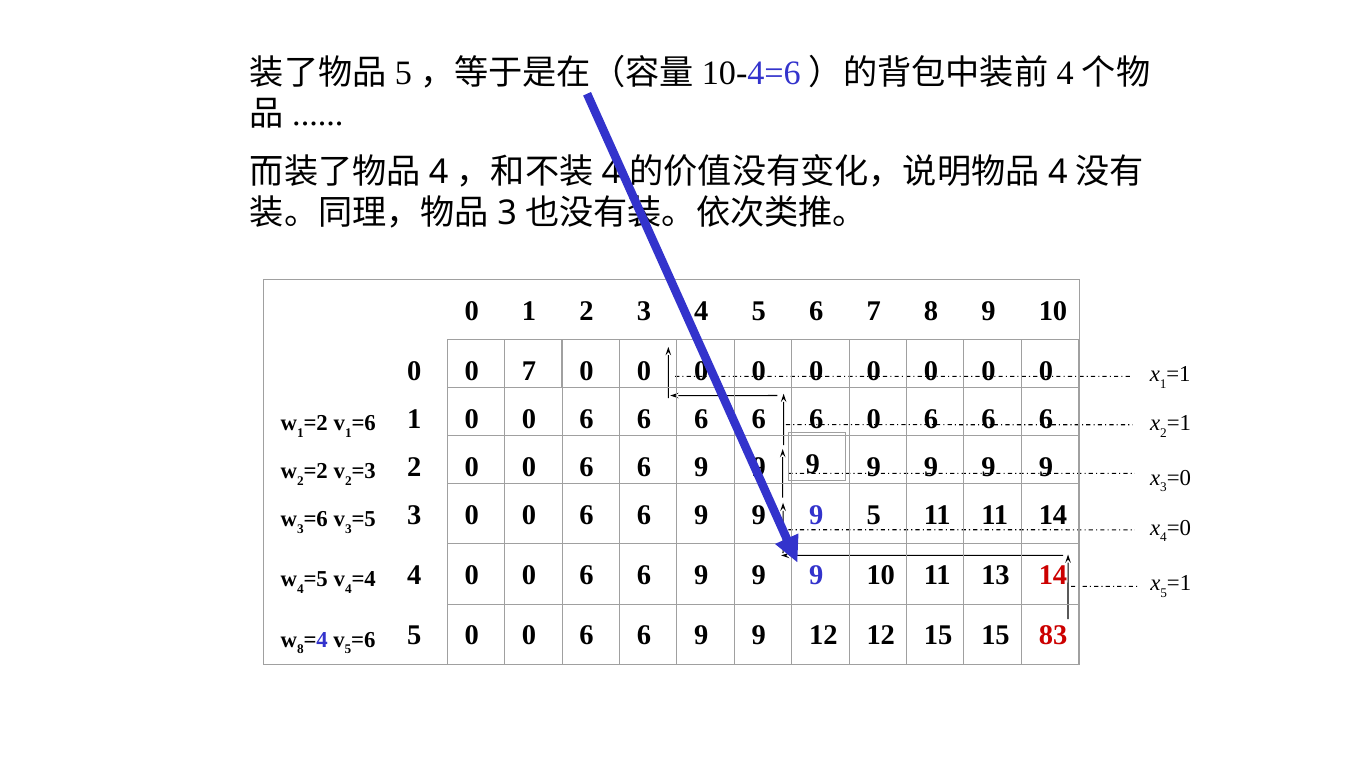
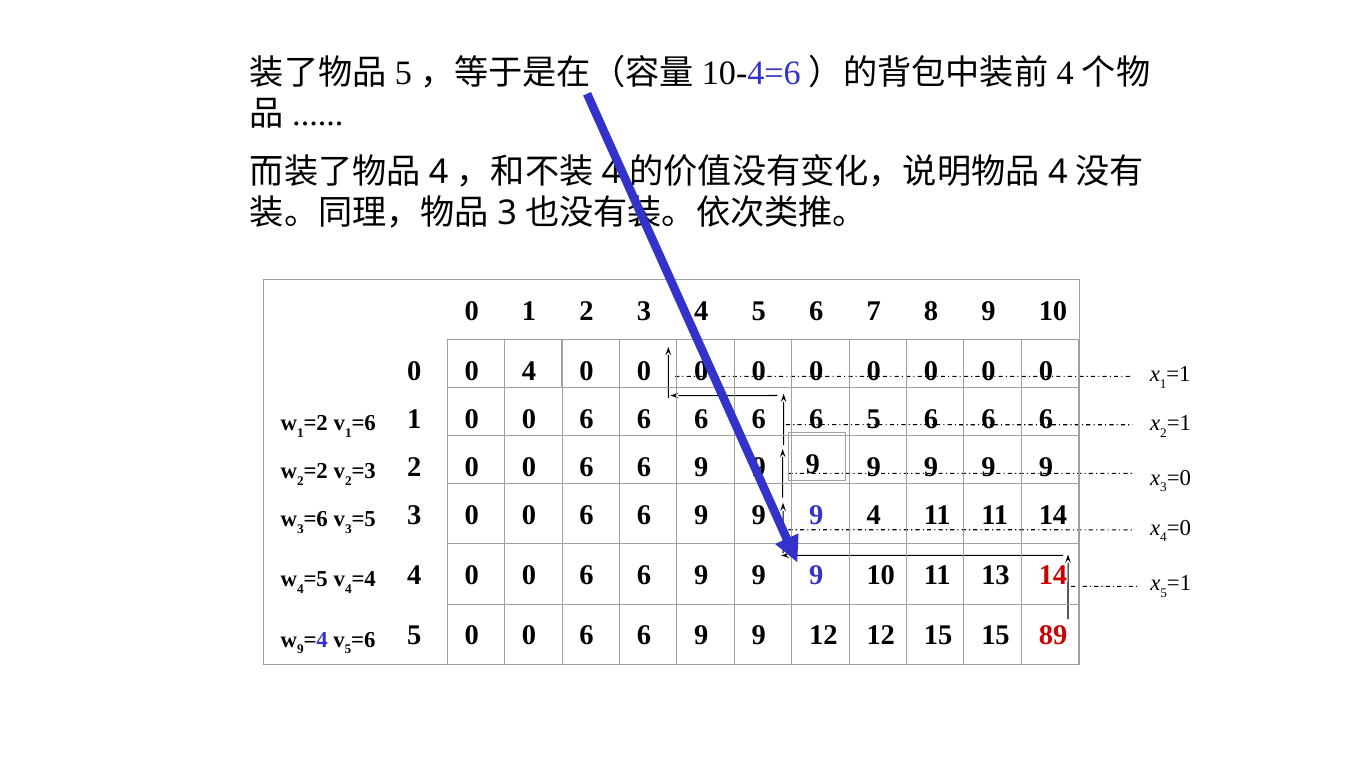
0 7: 7 -> 4
6 0: 0 -> 5
9 5: 5 -> 4
8 at (300, 650): 8 -> 9
83: 83 -> 89
